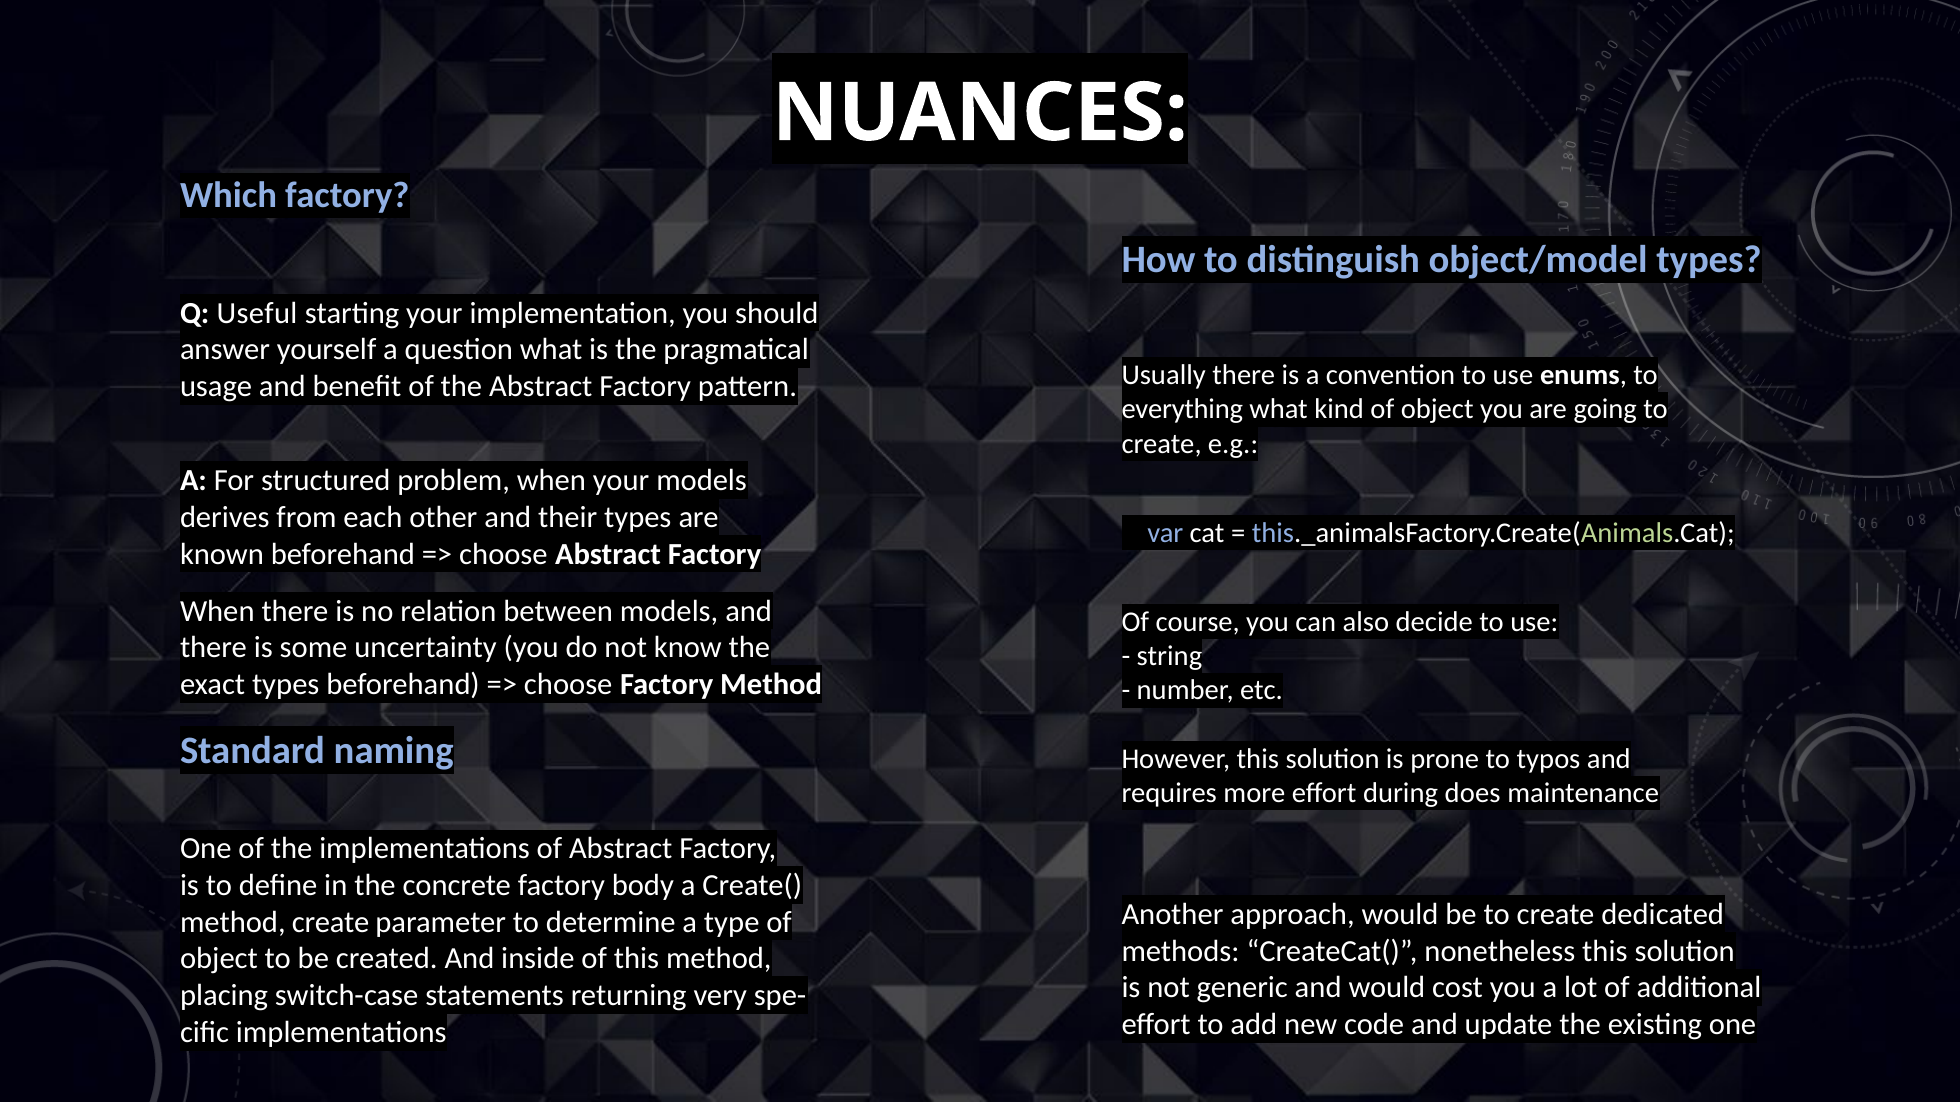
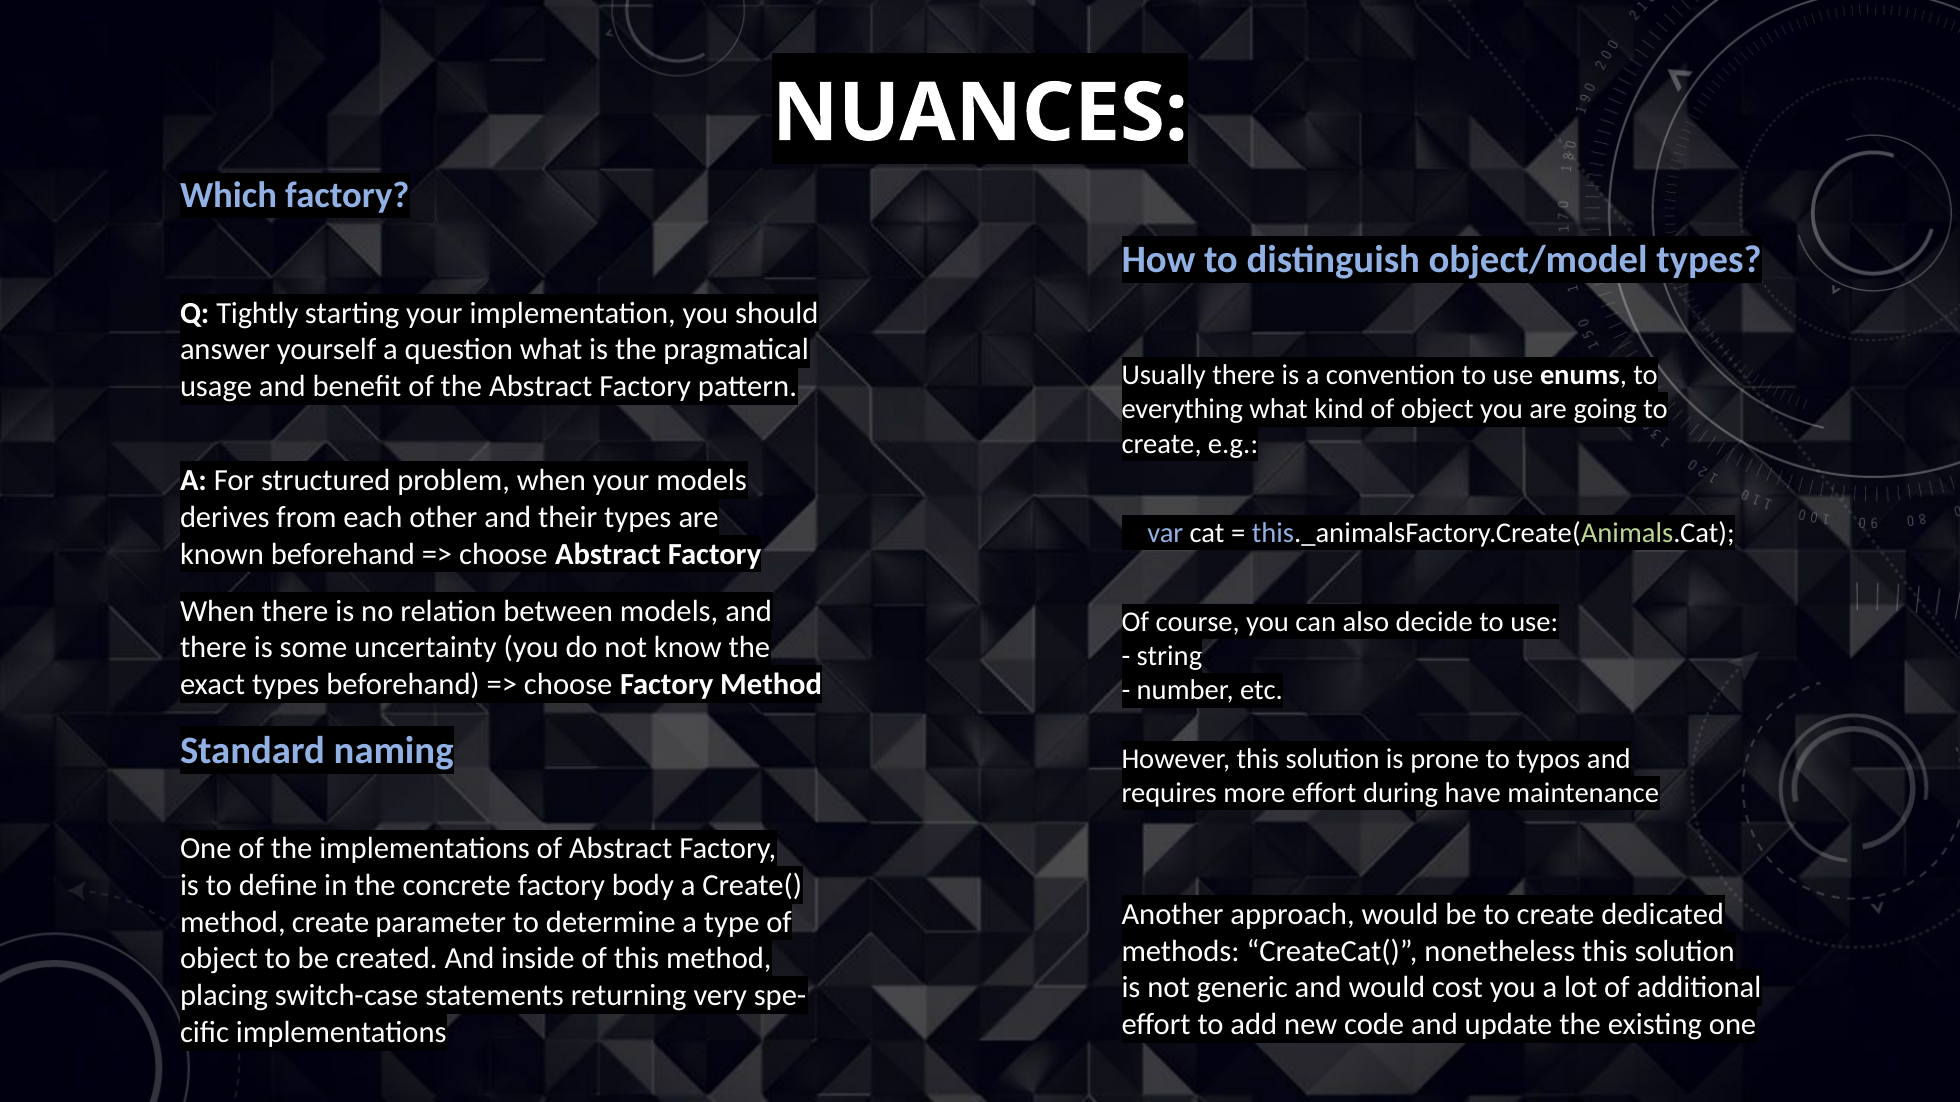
Useful: Useful -> Tightly
does: does -> have
